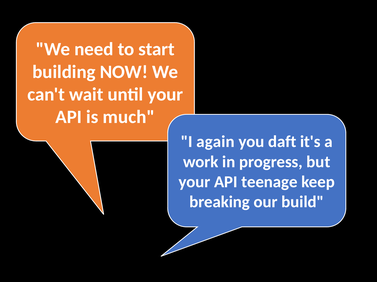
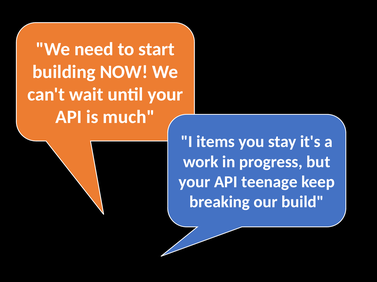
again: again -> items
daft: daft -> stay
